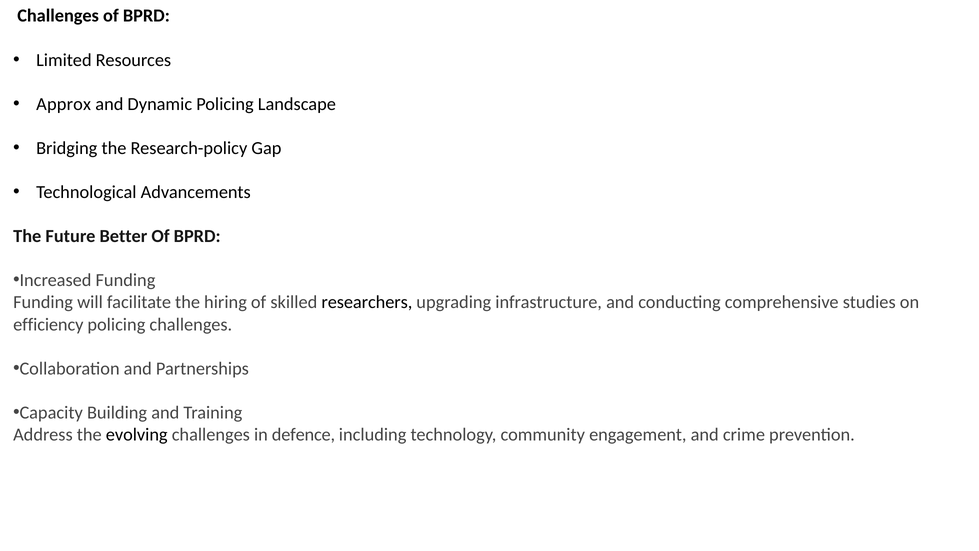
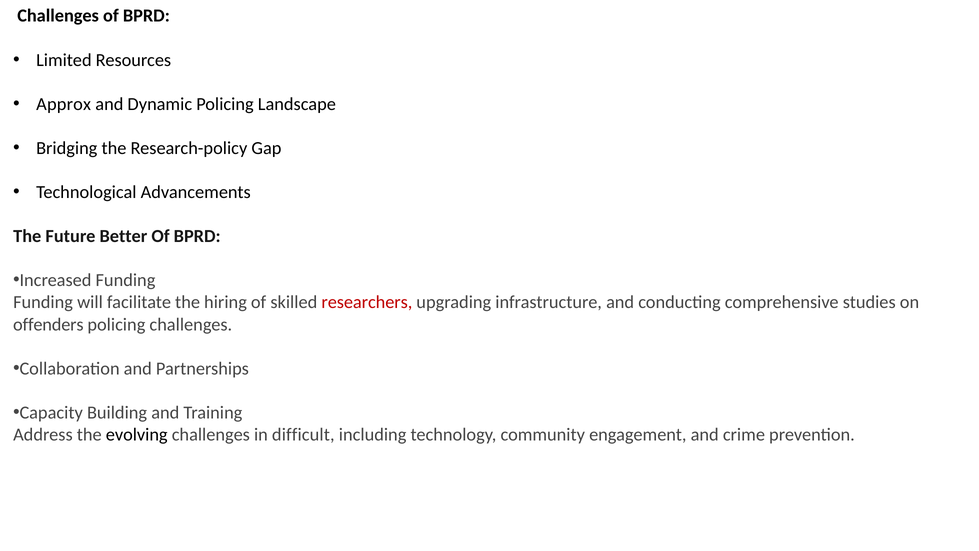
researchers colour: black -> red
efficiency: efficiency -> offenders
defence: defence -> difficult
